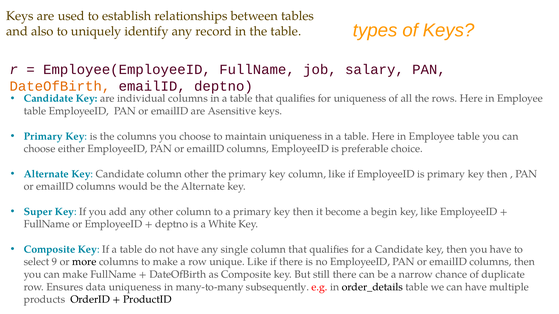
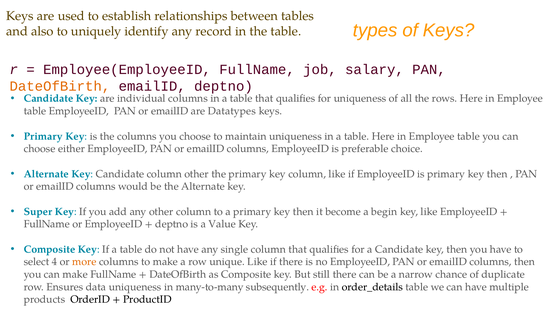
Asensitive: Asensitive -> Datatypes
White: White -> Value
9: 9 -> 4
more colour: black -> orange
